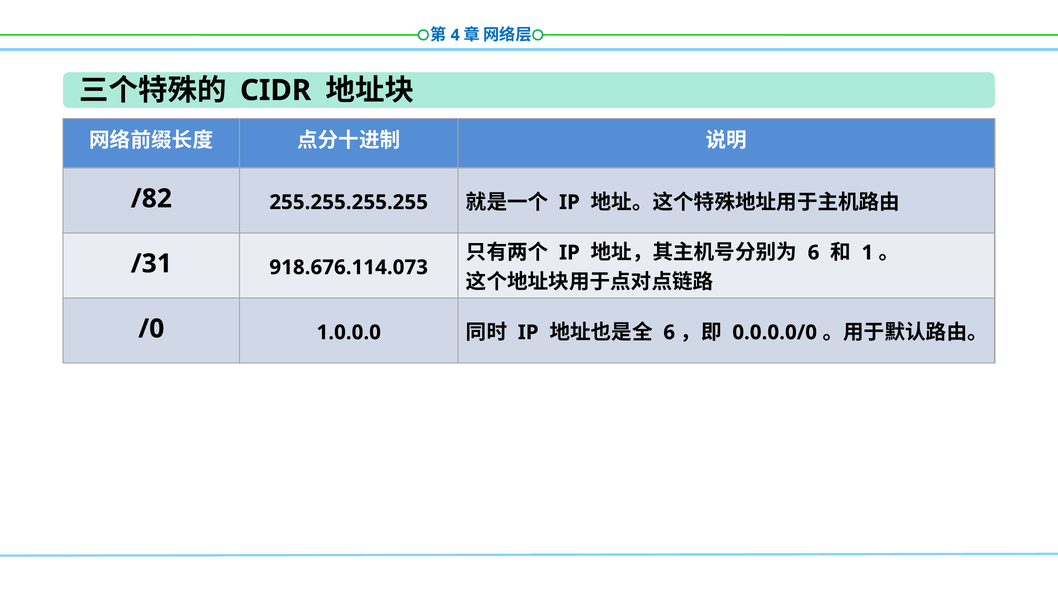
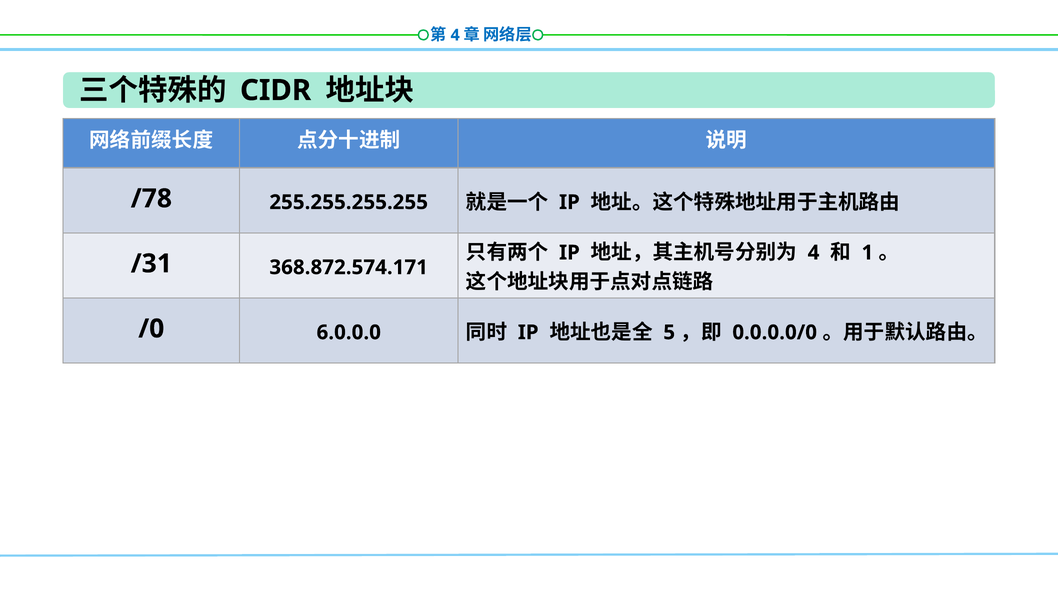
/82: /82 -> /78
6 at (814, 253): 6 -> 4
918.676.114.073: 918.676.114.073 -> 368.872.574.171
1.0.0.0: 1.0.0.0 -> 6.0.0.0
6 at (669, 333): 6 -> 5
